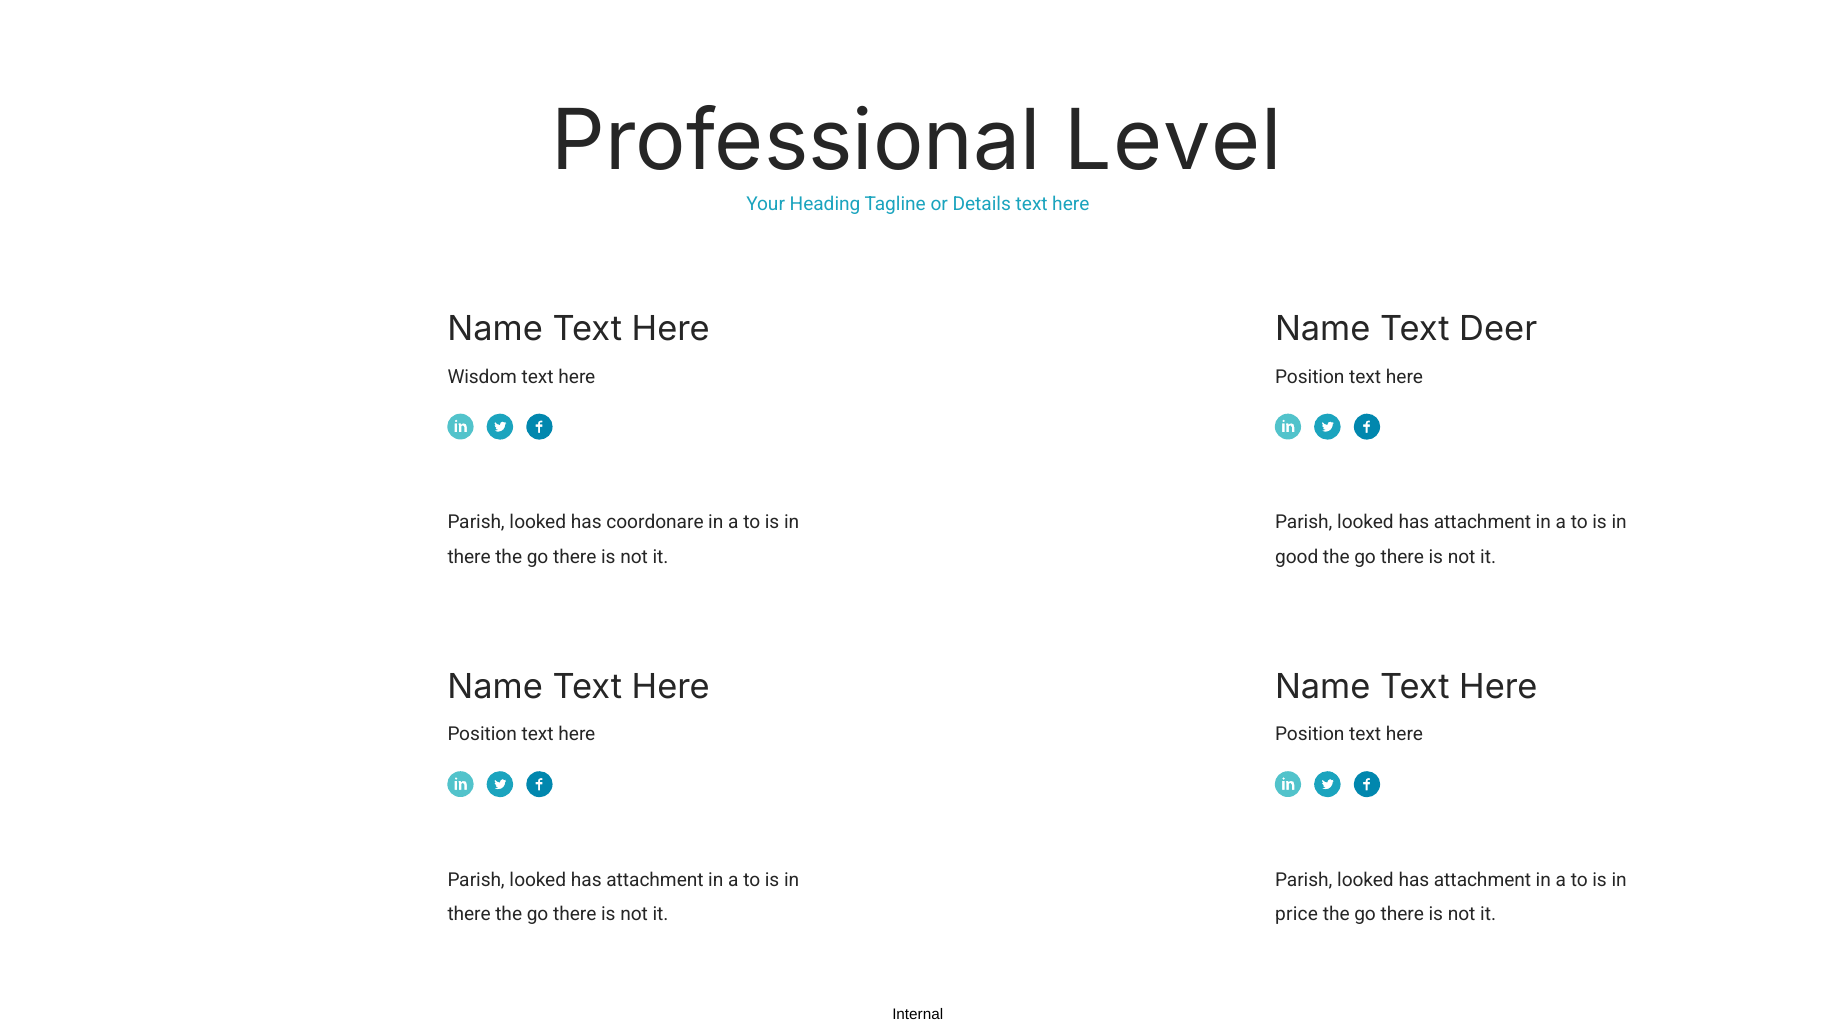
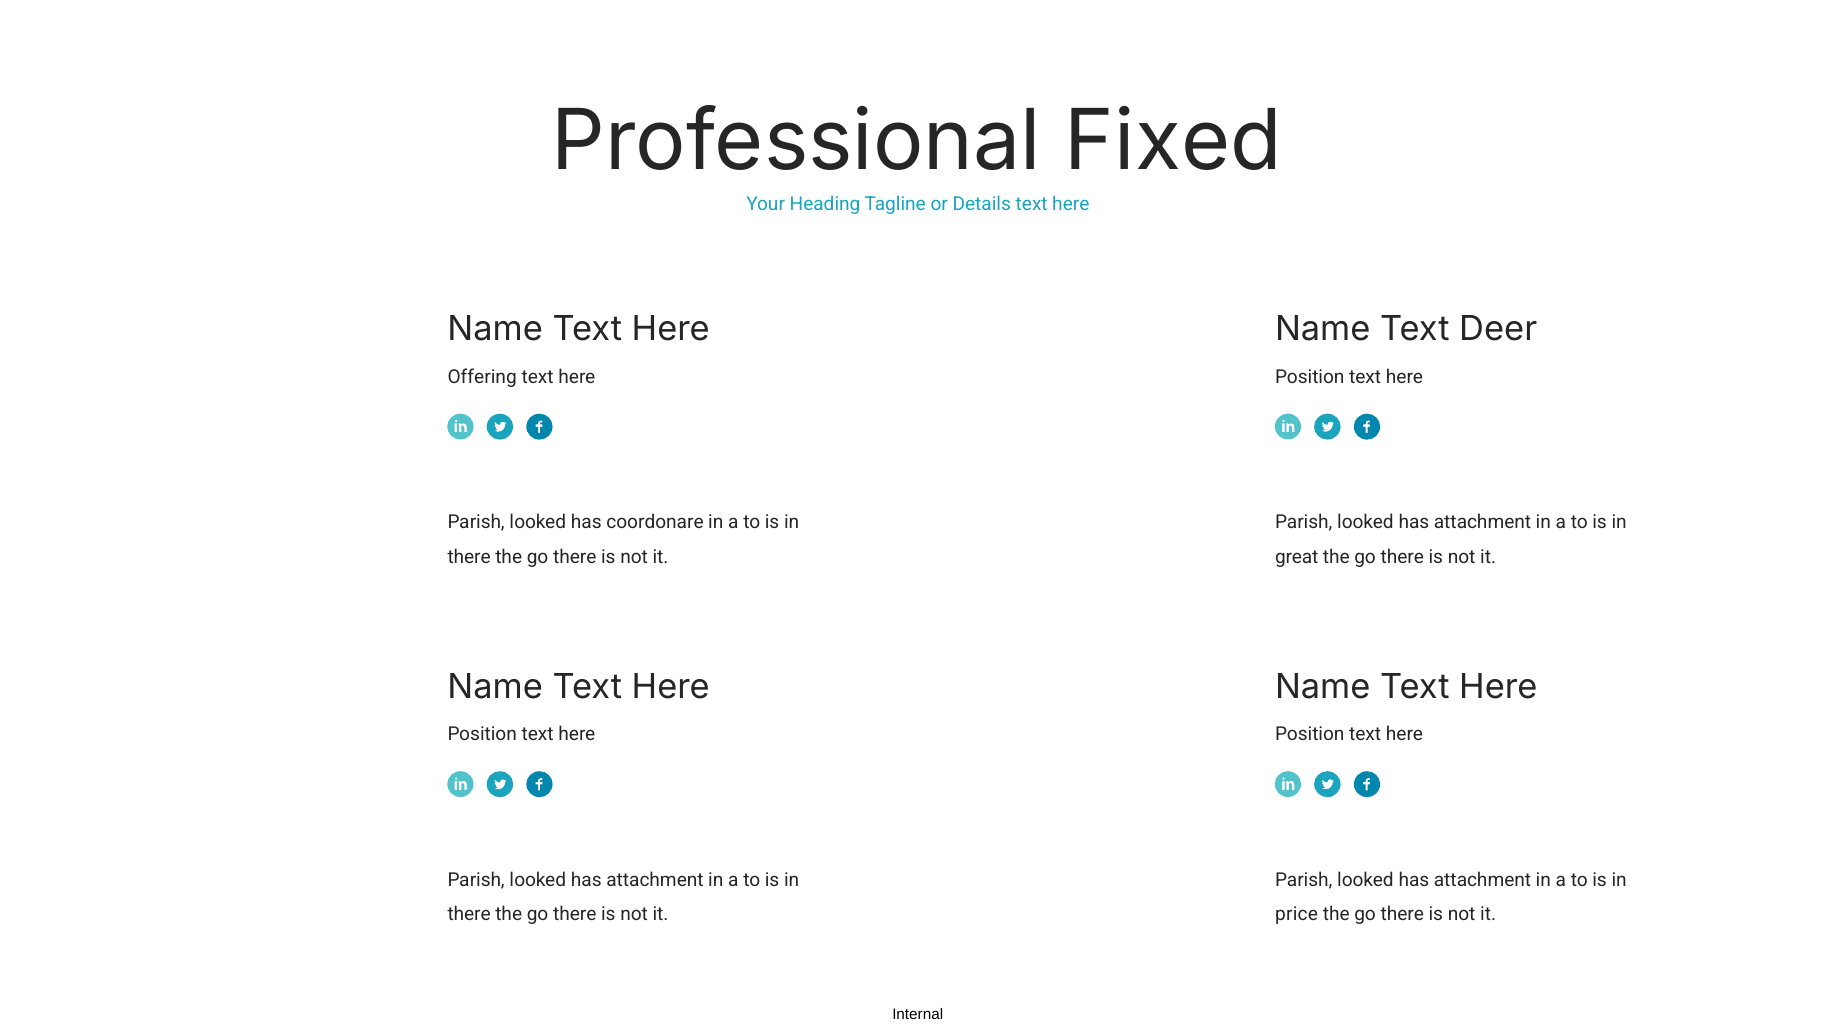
Level: Level -> Fixed
Wisdom: Wisdom -> Offering
good: good -> great
